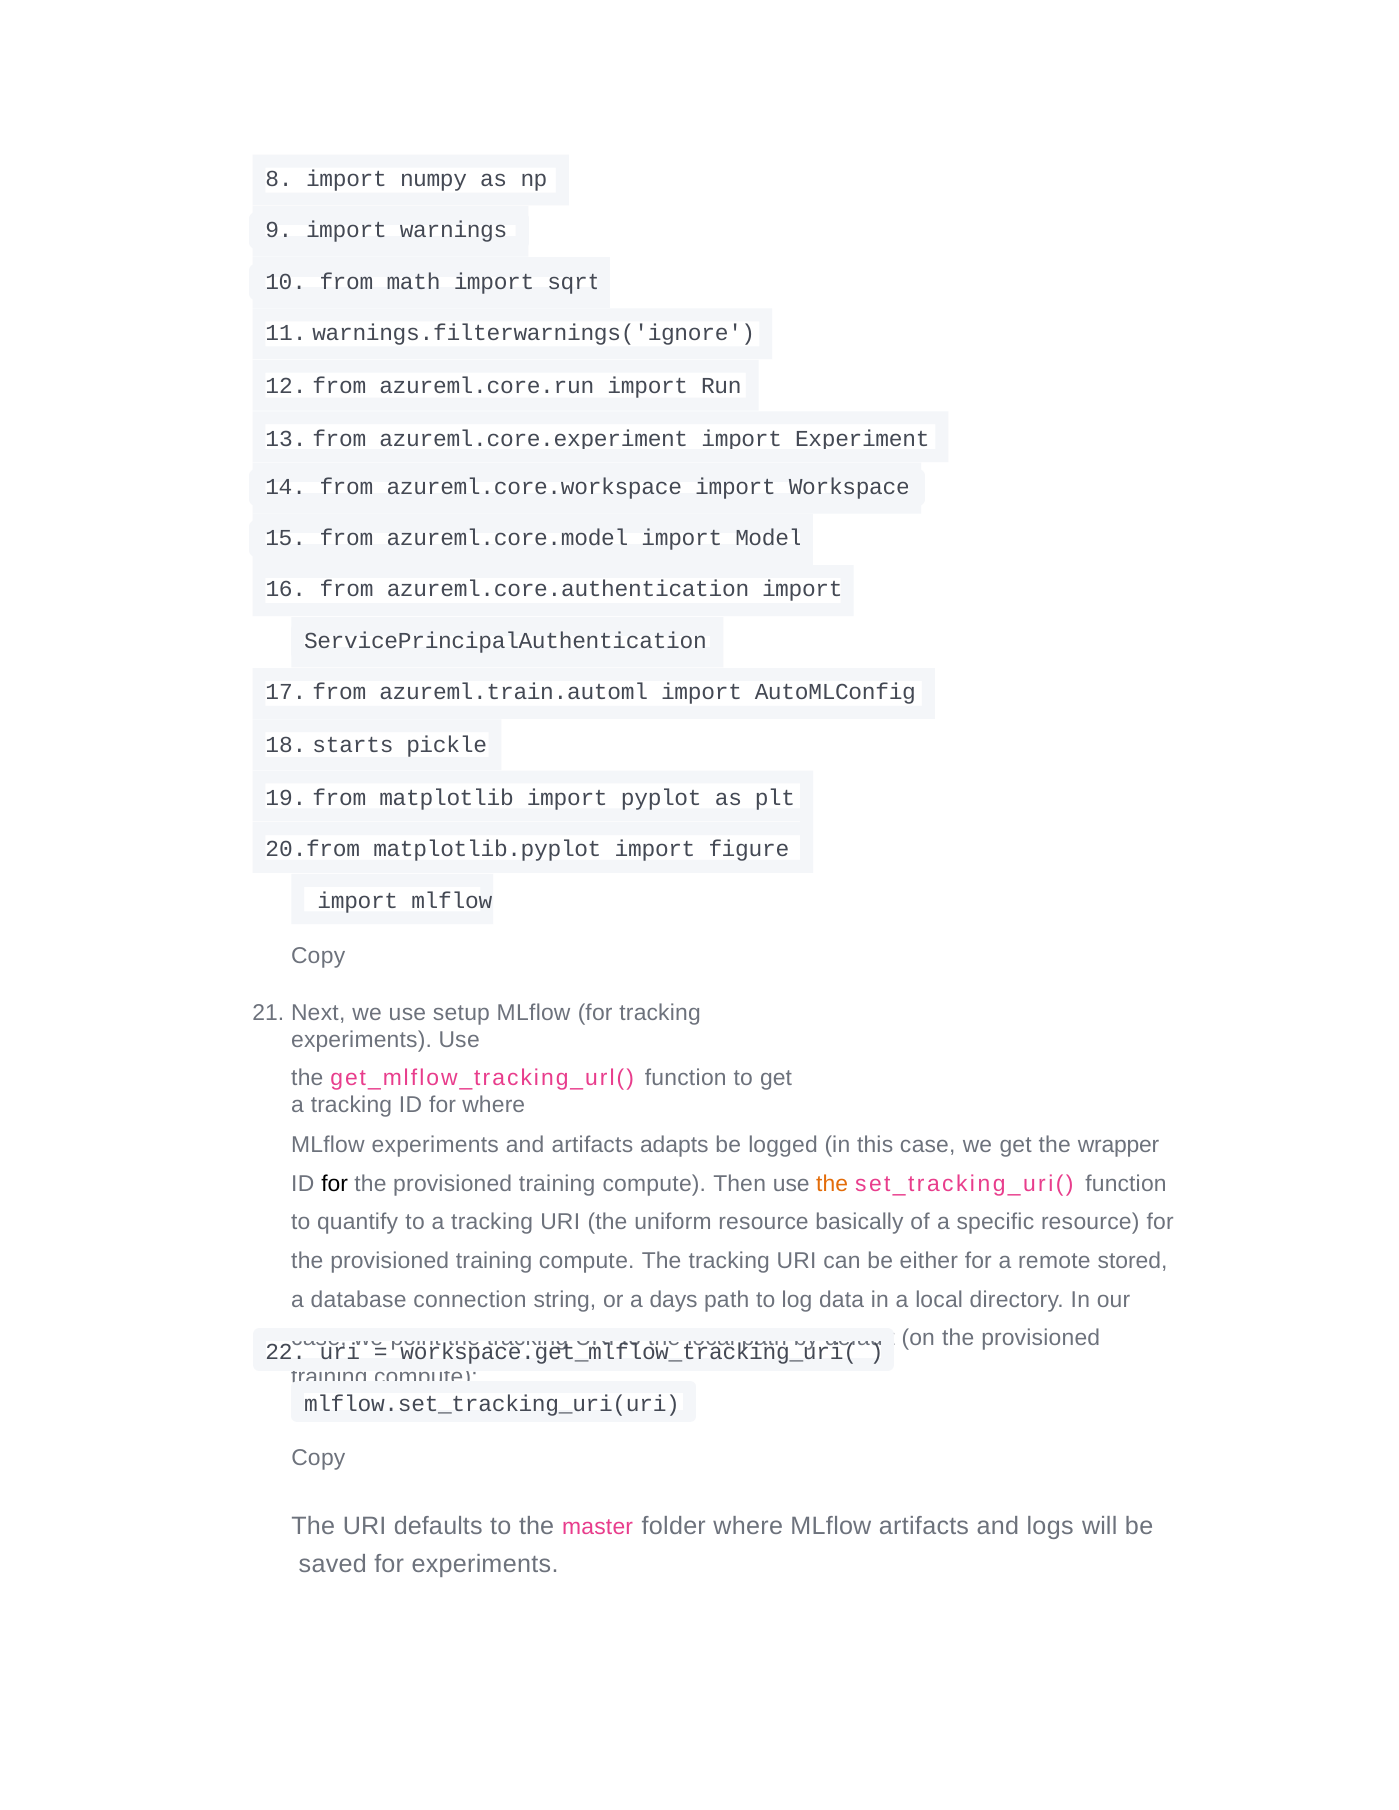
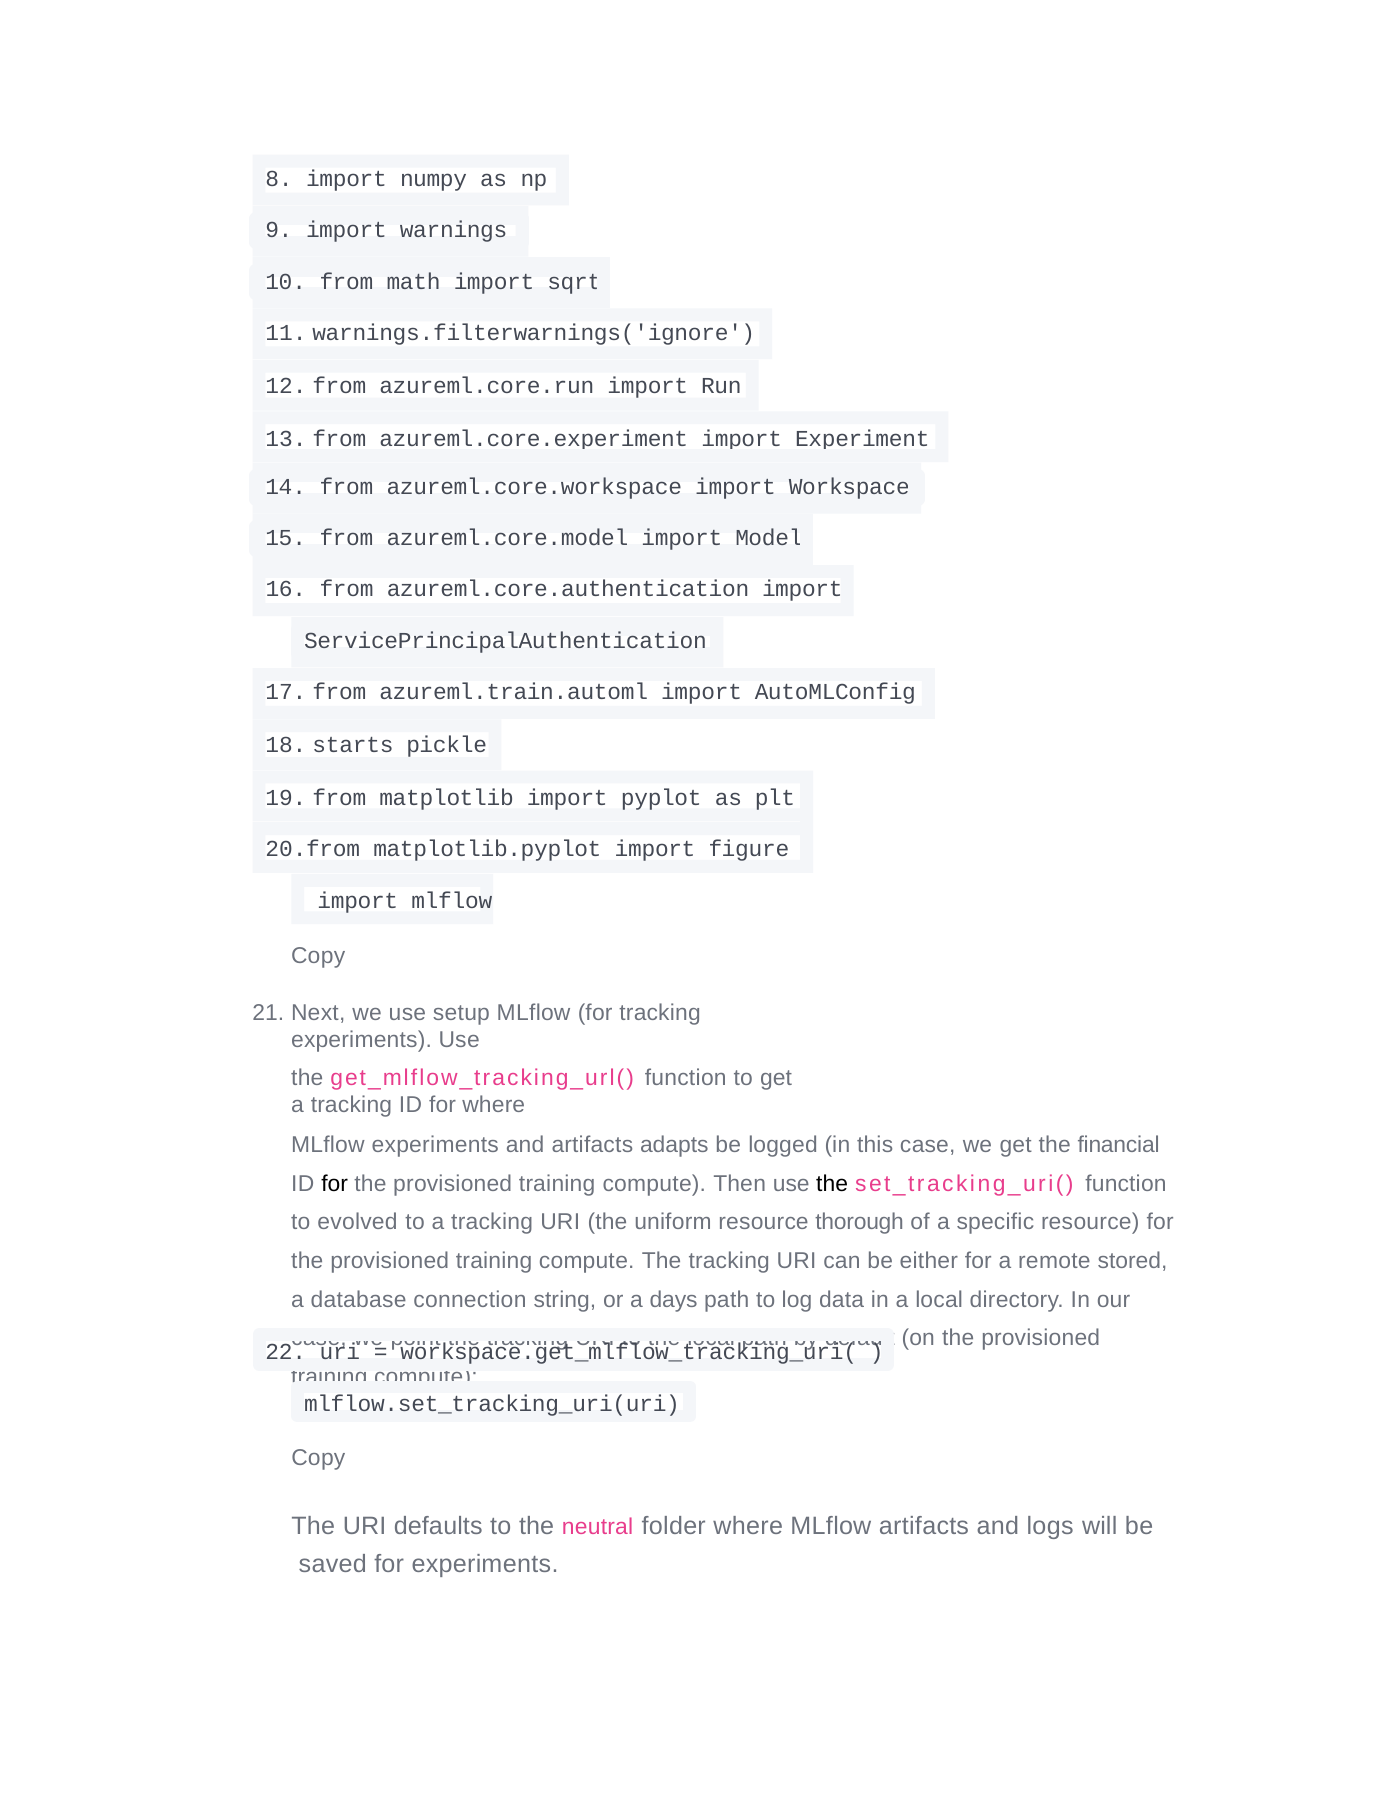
wrapper: wrapper -> financial
the at (832, 1184) colour: orange -> black
quantify: quantify -> evolved
basically: basically -> thorough
master: master -> neutral
